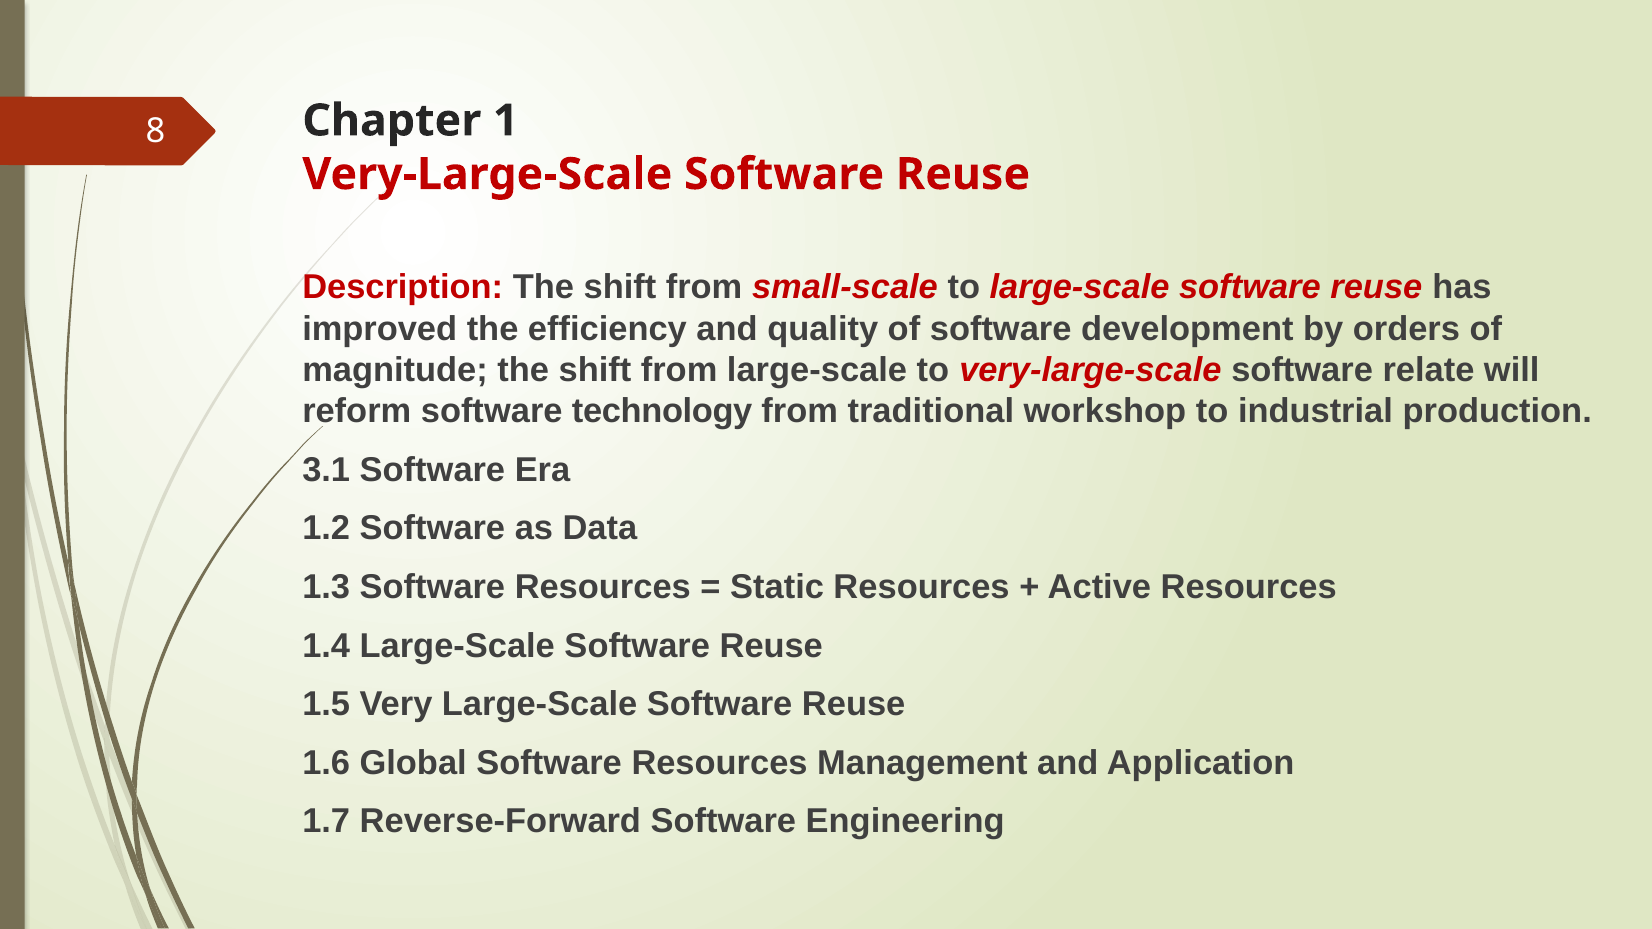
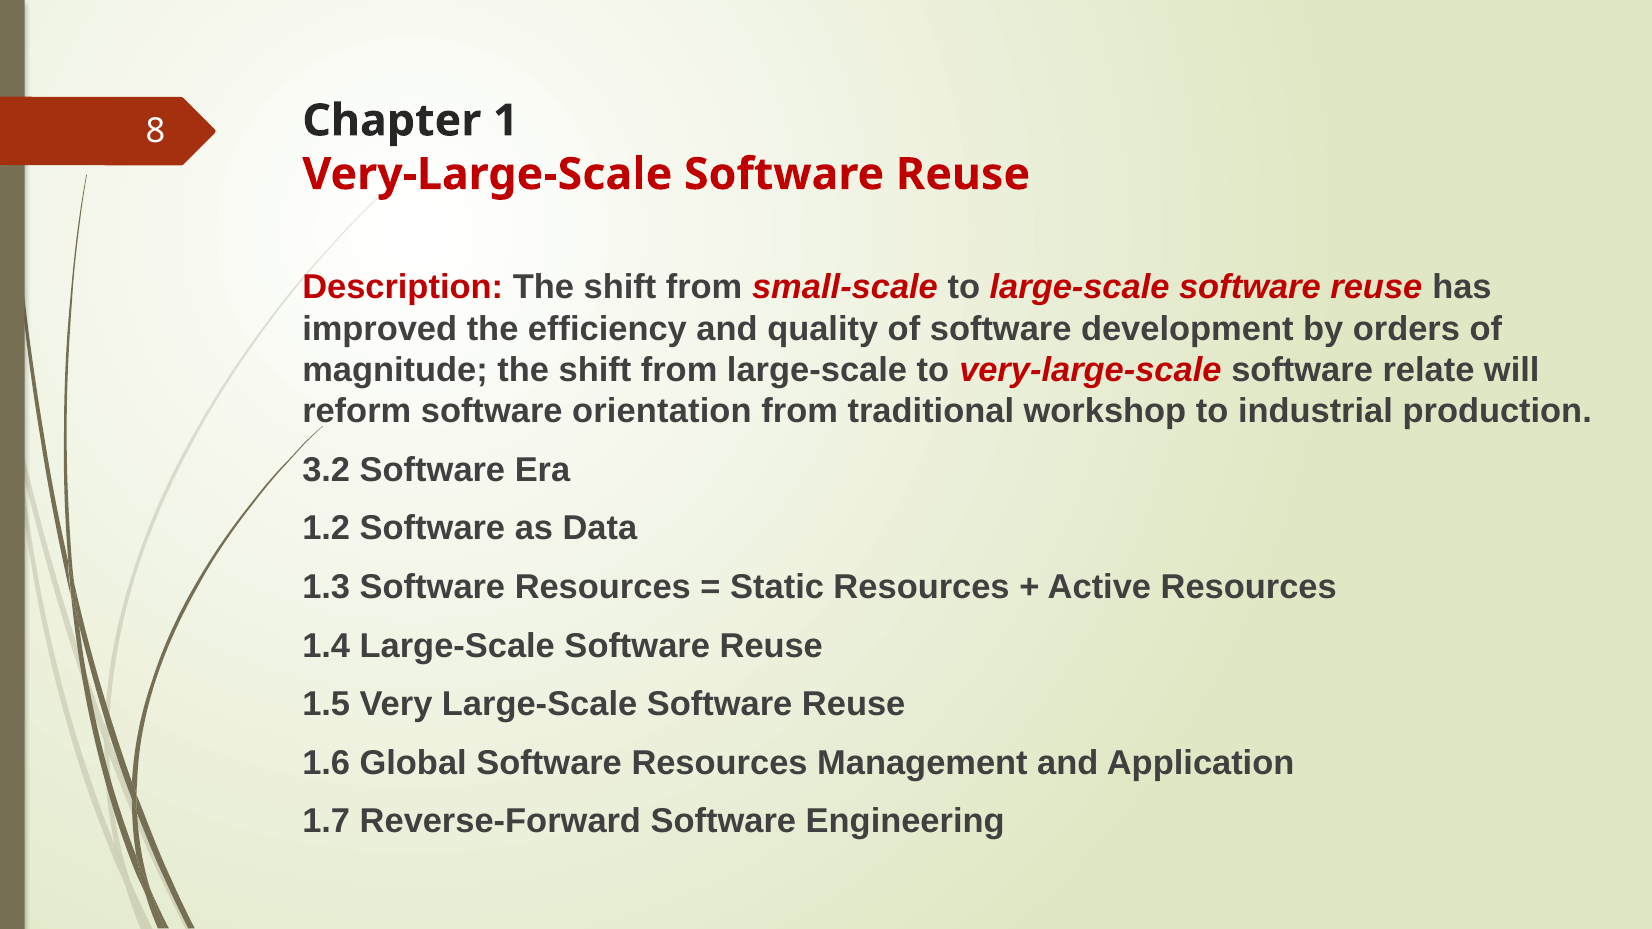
technology: technology -> orientation
3.1: 3.1 -> 3.2
